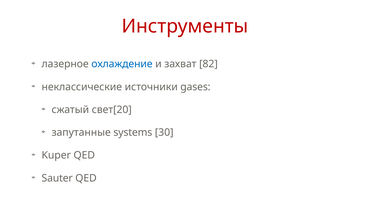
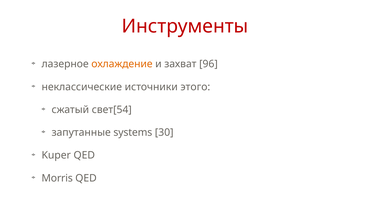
охлаждение colour: blue -> orange
82: 82 -> 96
gases: gases -> этого
свет[20: свет[20 -> свет[54
Sauter: Sauter -> Morris
